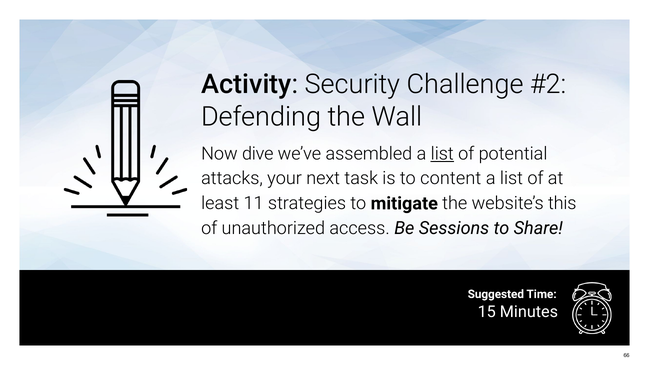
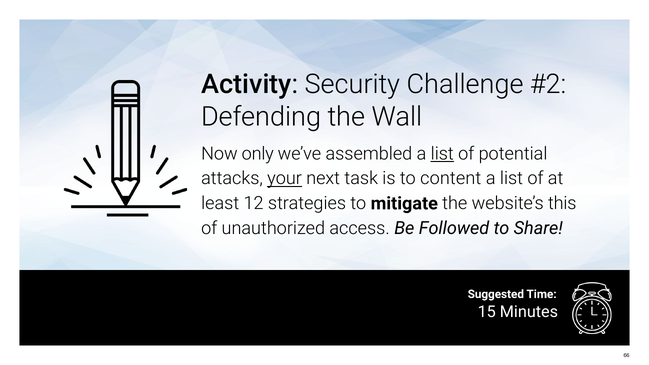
dive: dive -> only
your underline: none -> present
11: 11 -> 12
Sessions: Sessions -> Followed
